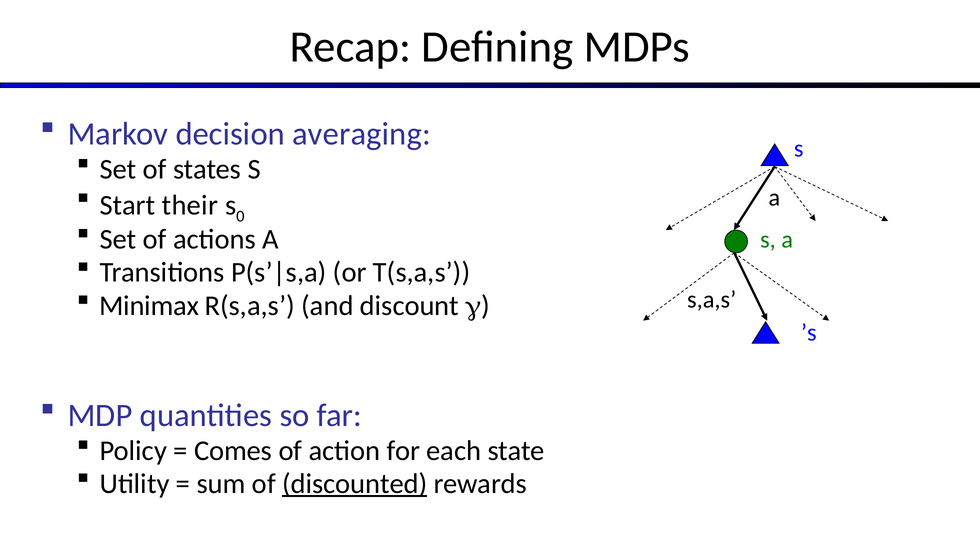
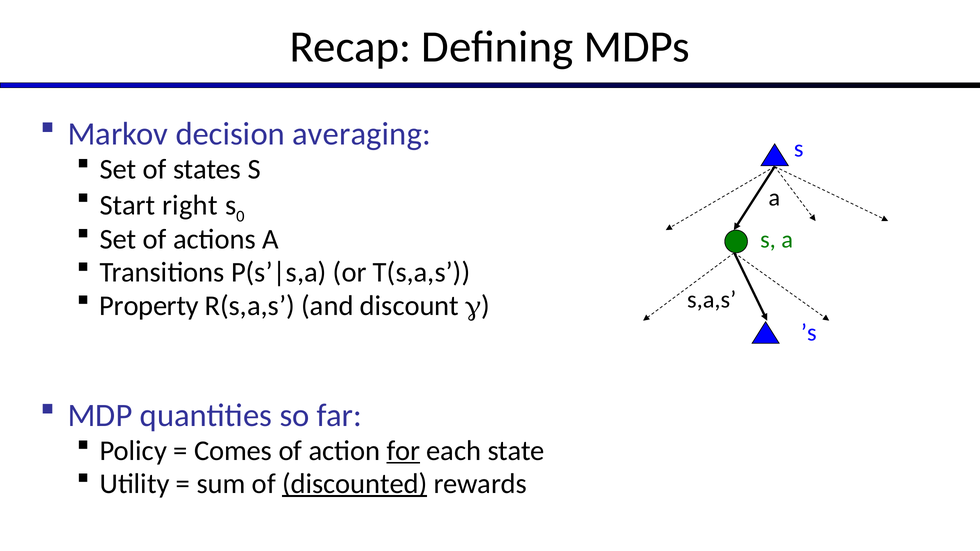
their: their -> right
Minimax: Minimax -> Property
for underline: none -> present
